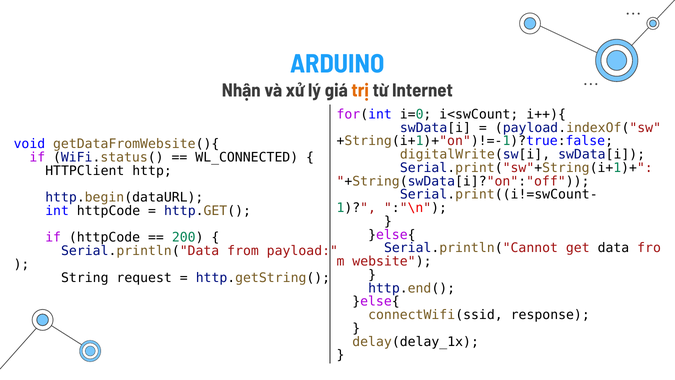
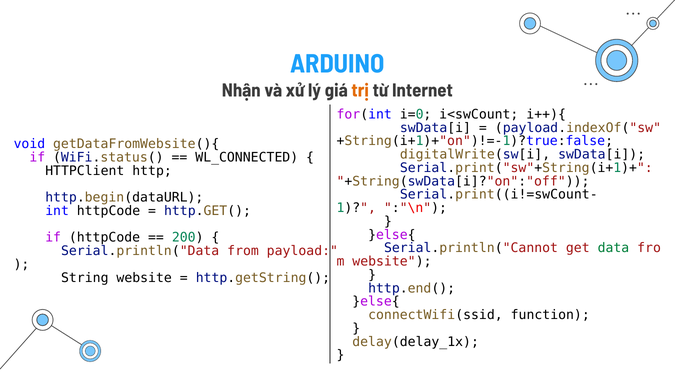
data colour: black -> green
String request: request -> website
response: response -> function
